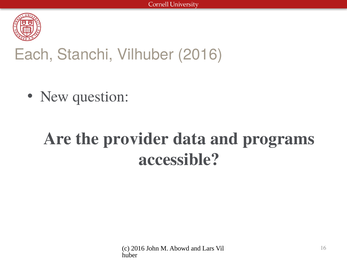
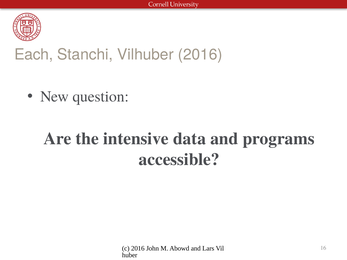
provider: provider -> intensive
